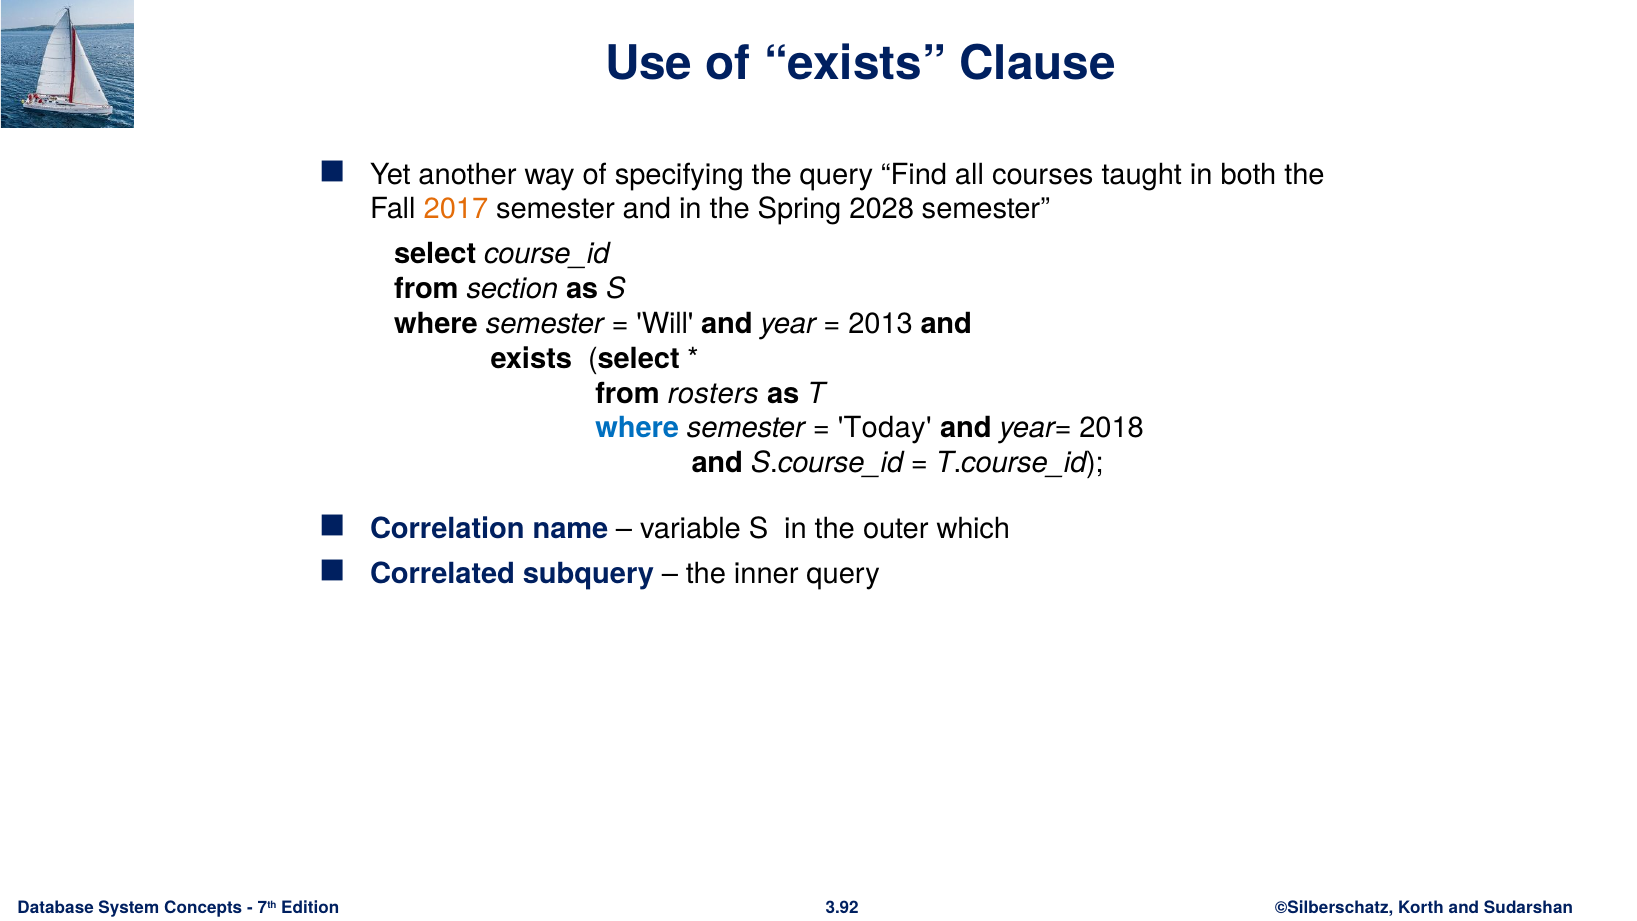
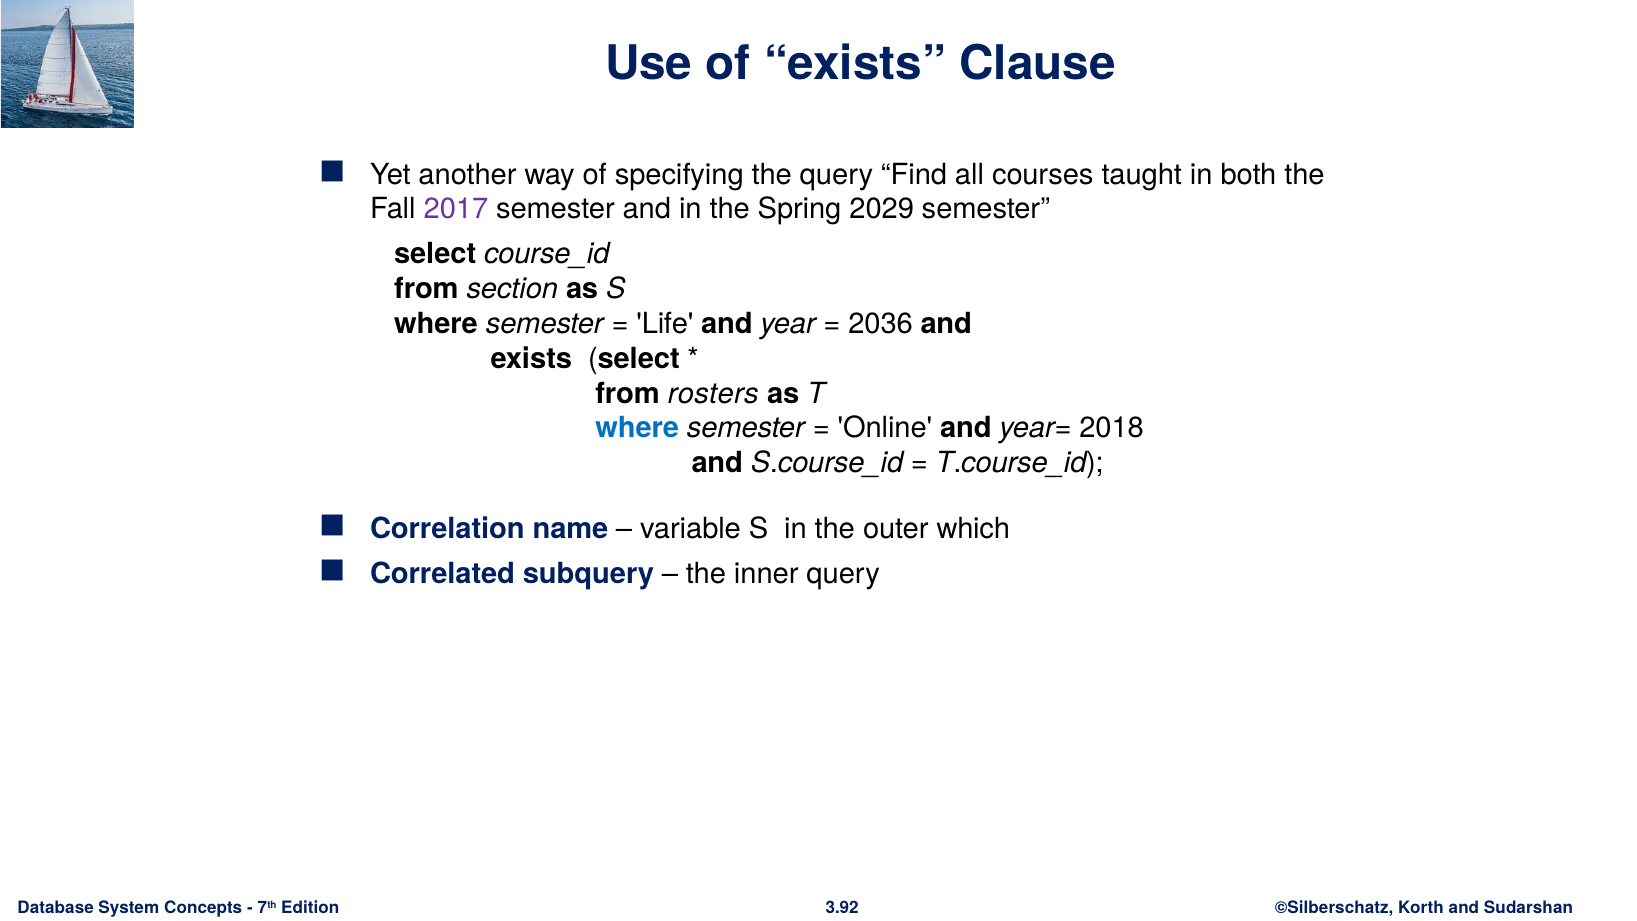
2017 colour: orange -> purple
2028: 2028 -> 2029
Will: Will -> Life
2013: 2013 -> 2036
Today: Today -> Online
